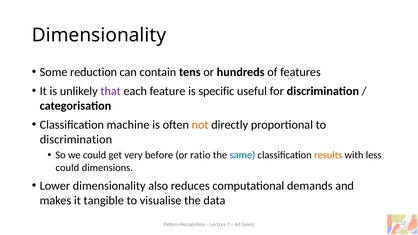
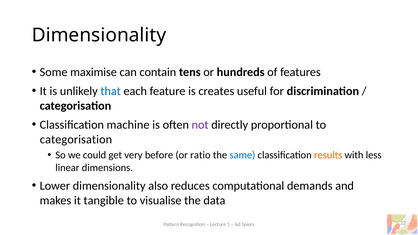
reduction: reduction -> maximise
that colour: purple -> blue
specific: specific -> creates
not colour: orange -> purple
discrimination at (76, 140): discrimination -> categorisation
could at (67, 168): could -> linear
